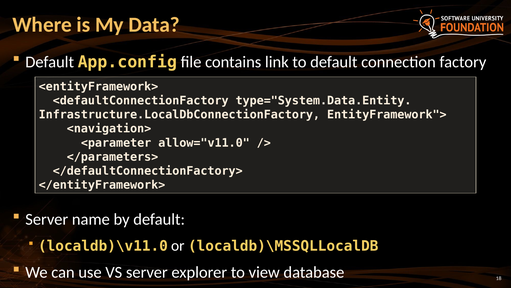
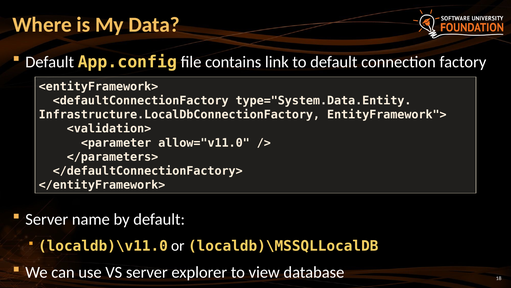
<navigation>: <navigation> -> <validation>
